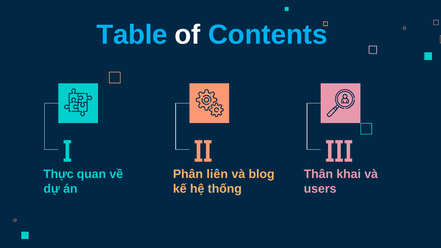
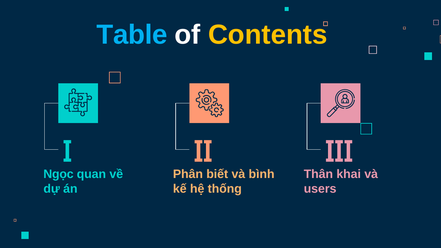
Contents colour: light blue -> yellow
Thực: Thực -> Ngọc
liên: liên -> biết
blog: blog -> bình
